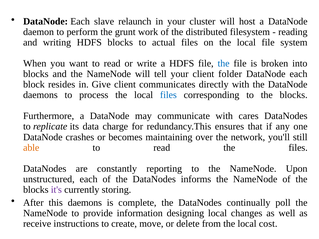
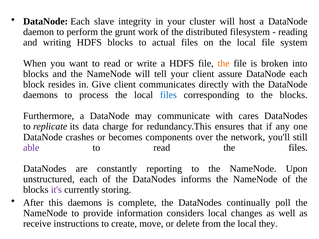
relaunch: relaunch -> integrity
the at (224, 64) colour: blue -> orange
folder: folder -> assure
maintaining: maintaining -> components
able colour: orange -> purple
designing: designing -> considers
cost: cost -> they
